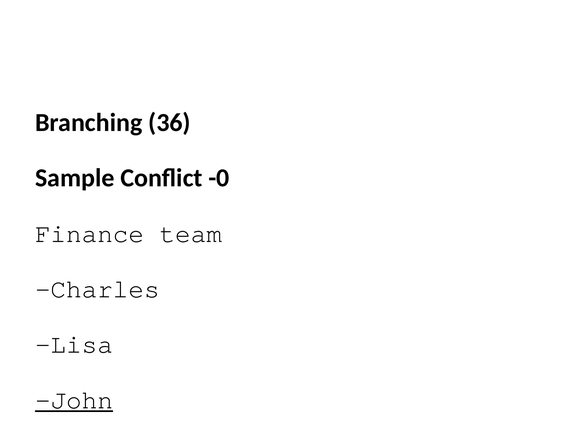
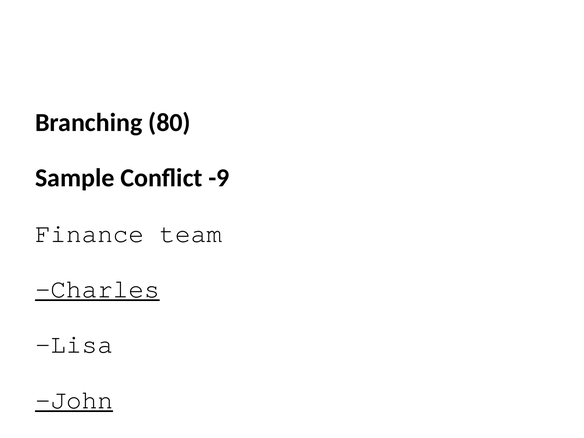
36: 36 -> 80
-0: -0 -> -9
Charles underline: none -> present
